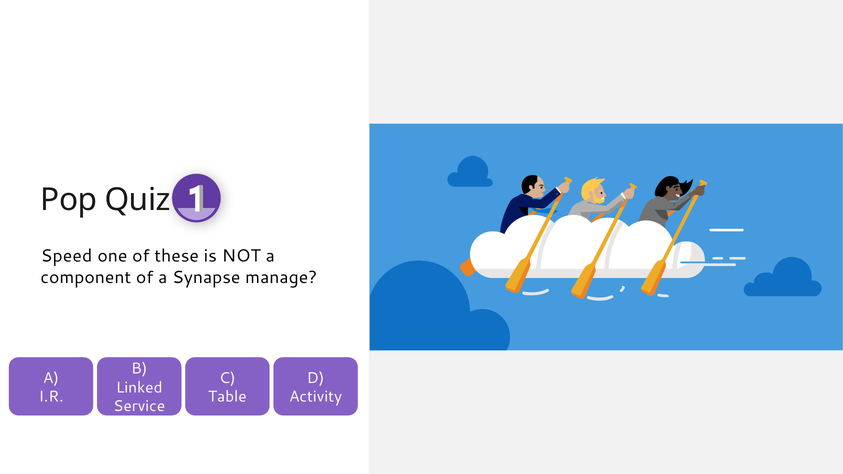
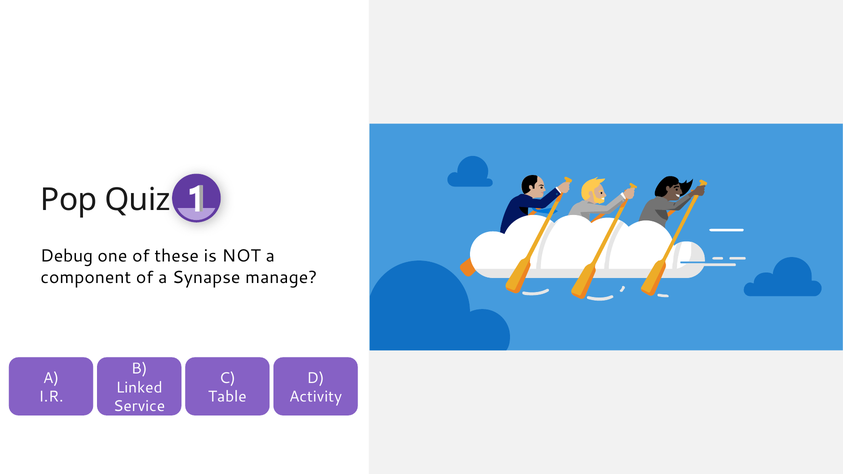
Speed: Speed -> Debug
